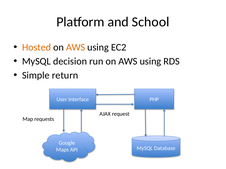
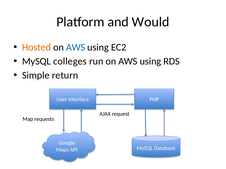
School: School -> Would
AWS at (76, 47) colour: orange -> blue
decision: decision -> colleges
